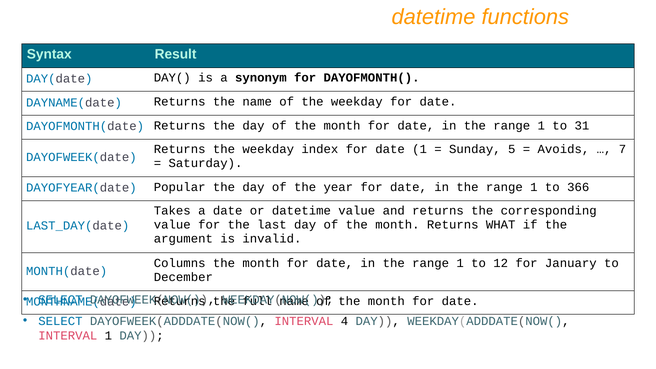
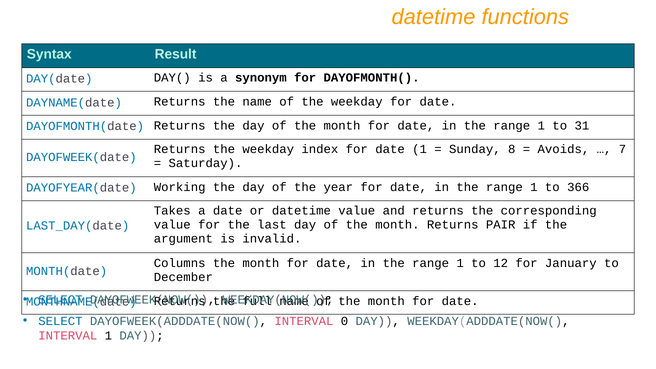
5: 5 -> 8
Popular: Popular -> Working
WHAT: WHAT -> PAIR
4: 4 -> 0
